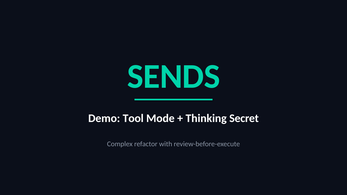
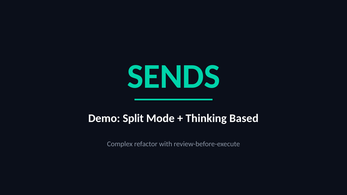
Tool: Tool -> Split
Secret: Secret -> Based
